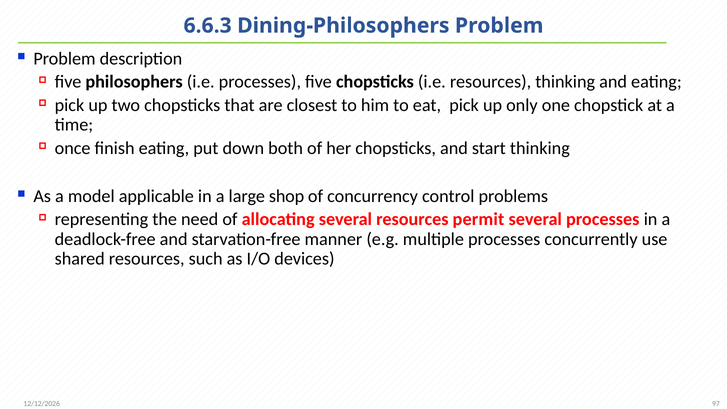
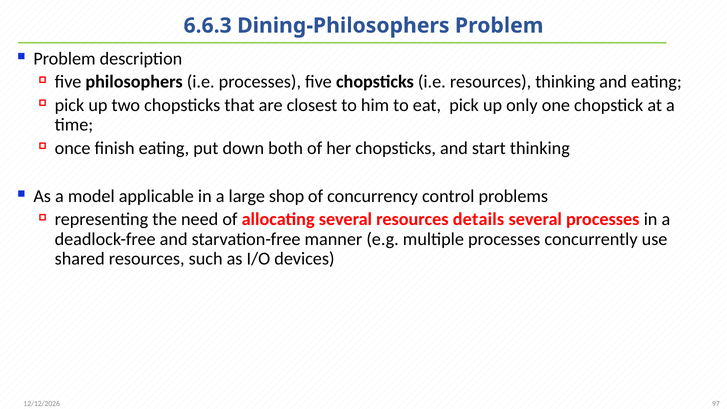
permit: permit -> details
